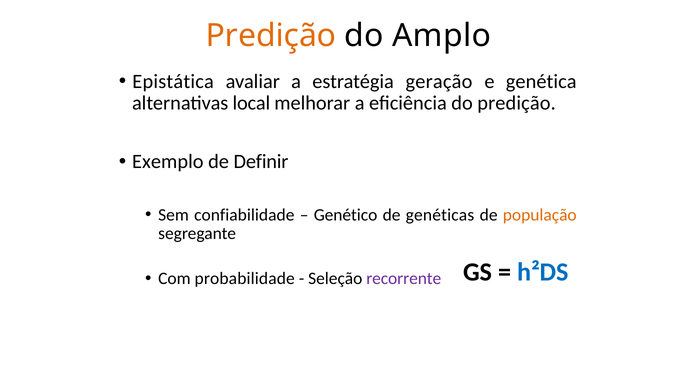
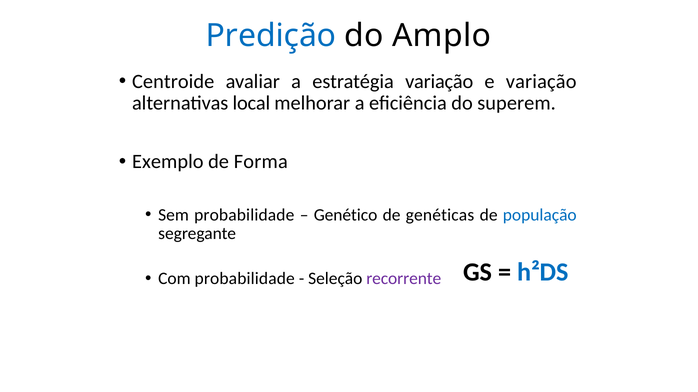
Predição at (271, 36) colour: orange -> blue
Epistática: Epistática -> Centroide
estratégia geração: geração -> variação
e genética: genética -> variação
do predição: predição -> superem
Definir: Definir -> Forma
Sem confiabilidade: confiabilidade -> probabilidade
população colour: orange -> blue
